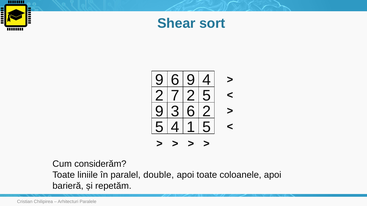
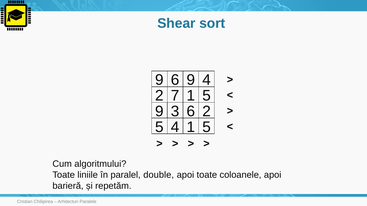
7 2: 2 -> 1
considerăm: considerăm -> algoritmului
